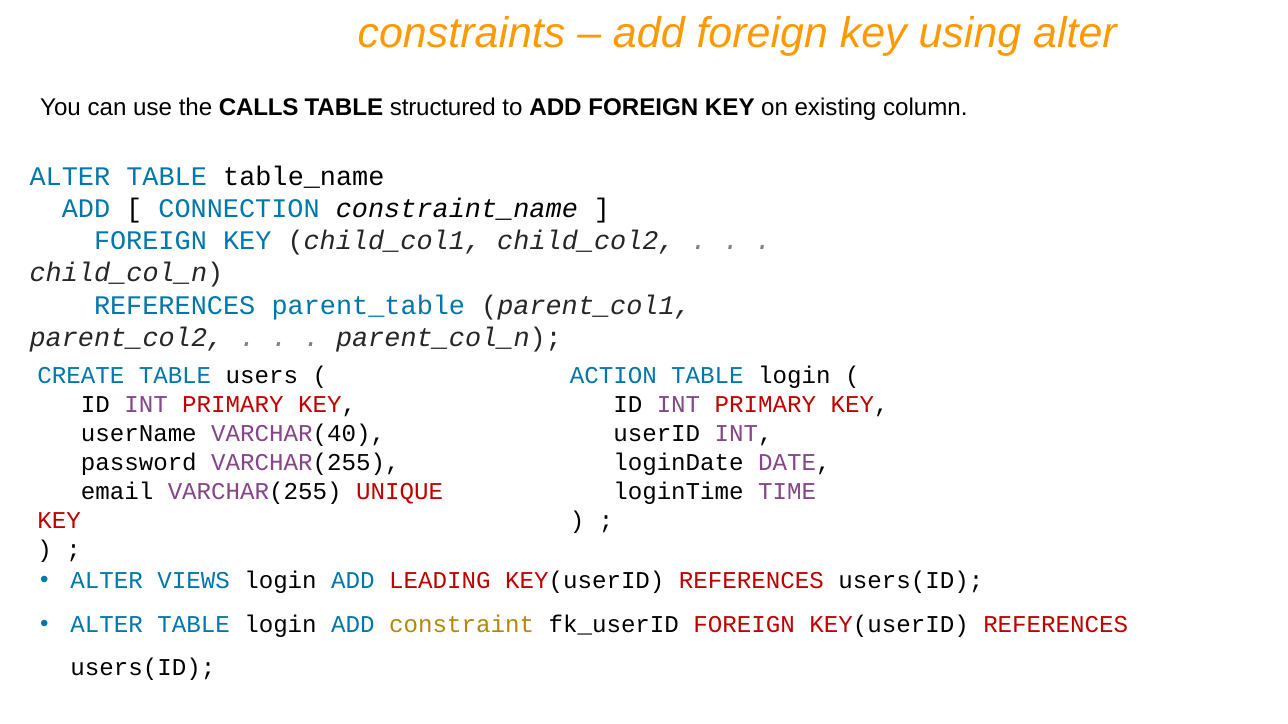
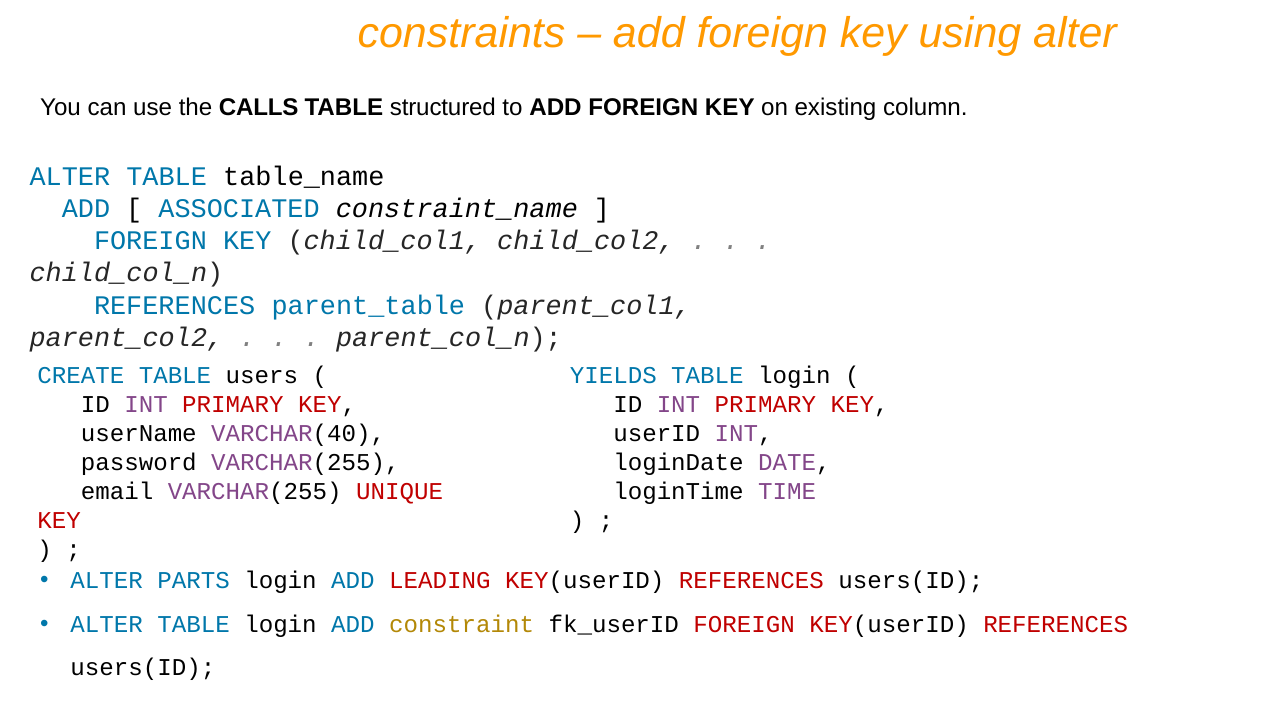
CONNECTION: CONNECTION -> ASSOCIATED
ACTION: ACTION -> YIELDS
VIEWS: VIEWS -> PARTS
